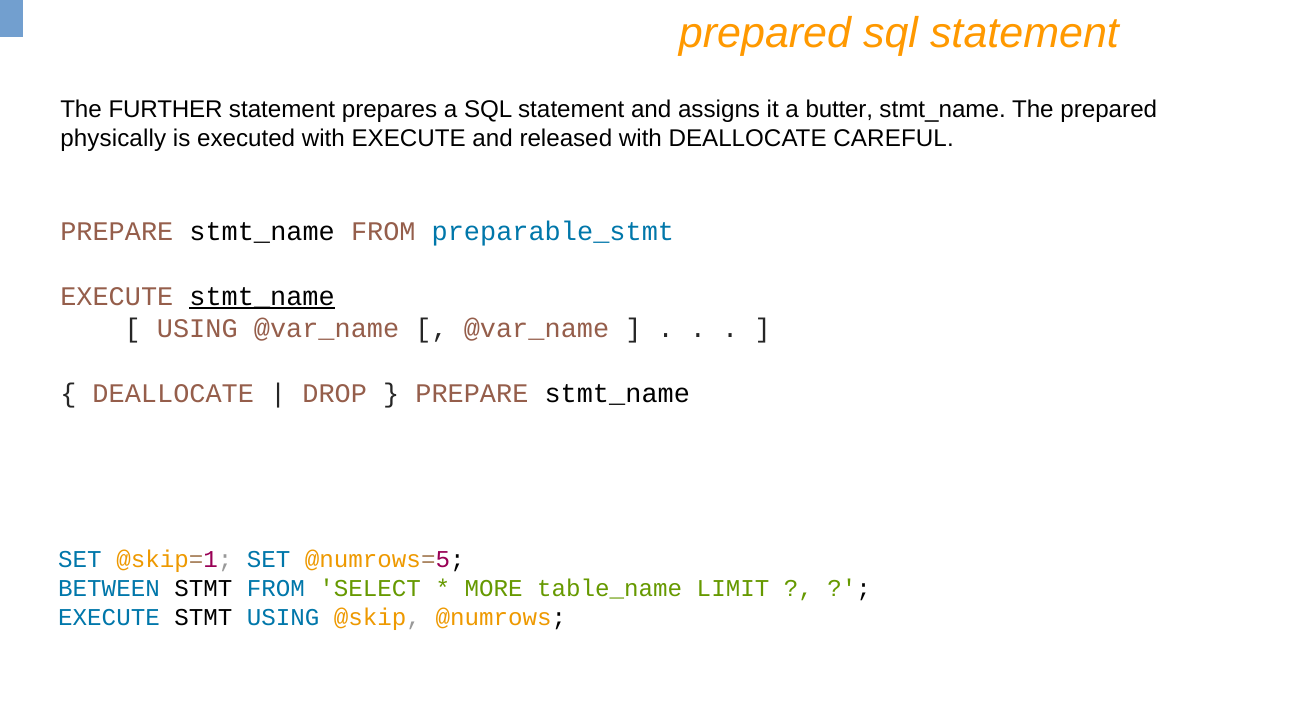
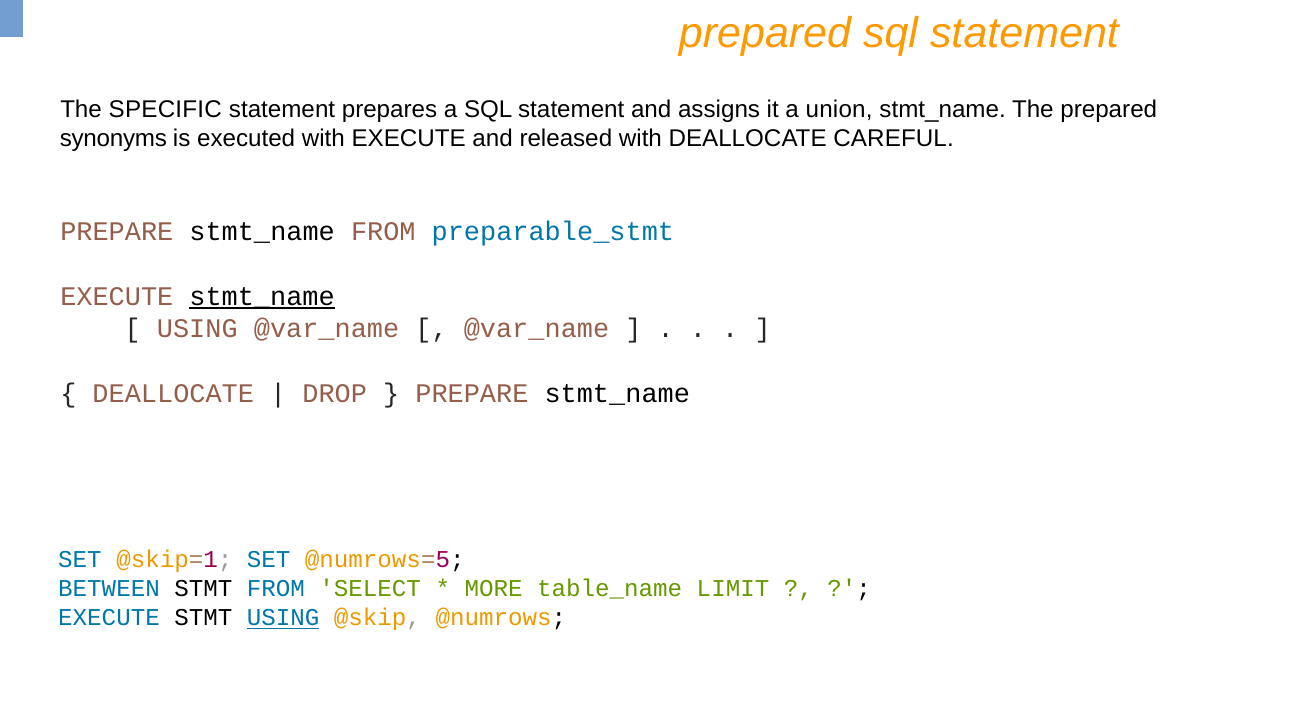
FURTHER: FURTHER -> SPECIFIC
butter: butter -> union
physically: physically -> synonyms
USING at (283, 618) underline: none -> present
